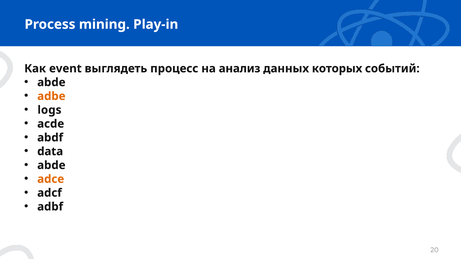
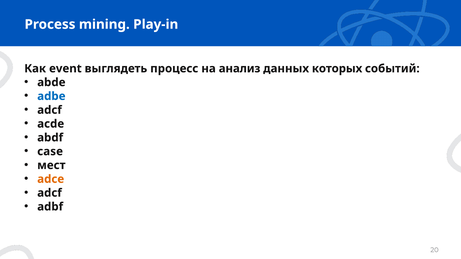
adbe colour: orange -> blue
logs at (49, 110): logs -> adcf
data: data -> case
abde at (51, 165): abde -> мест
